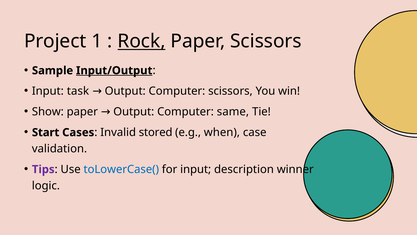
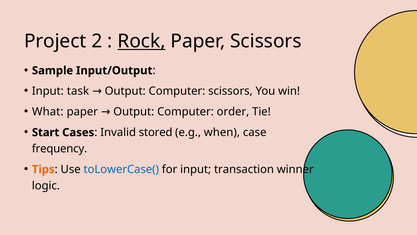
1: 1 -> 2
Input/Output underline: present -> none
Show: Show -> What
same: same -> order
validation: validation -> frequency
Tips colour: purple -> orange
description: description -> transaction
